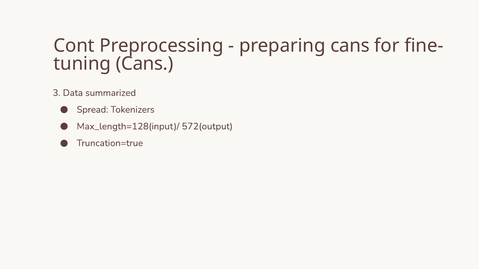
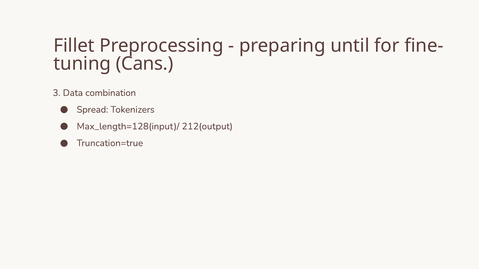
Cont: Cont -> Fillet
preparing cans: cans -> until
summarized: summarized -> combination
572(output: 572(output -> 212(output
